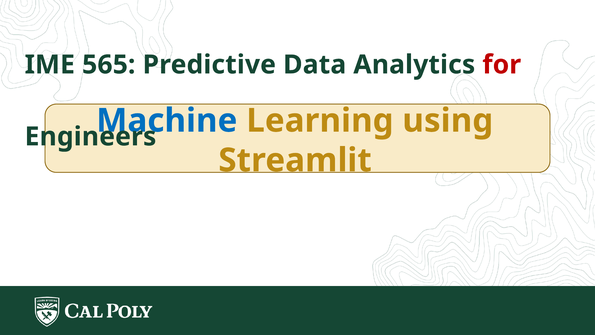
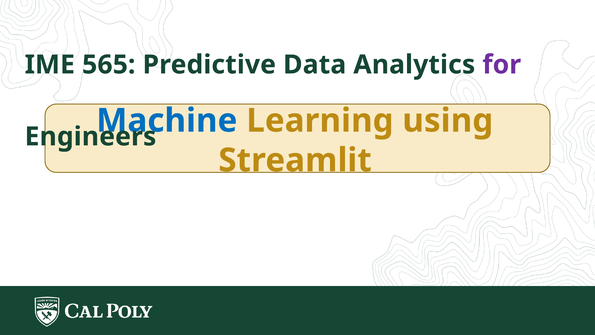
for colour: red -> purple
